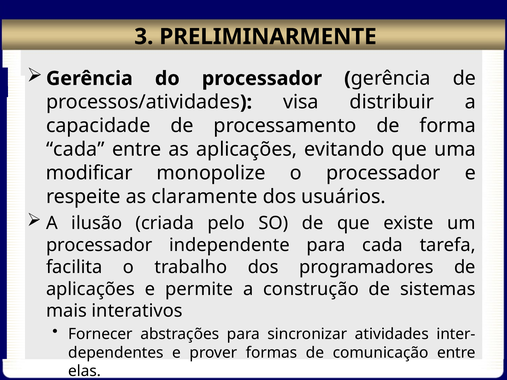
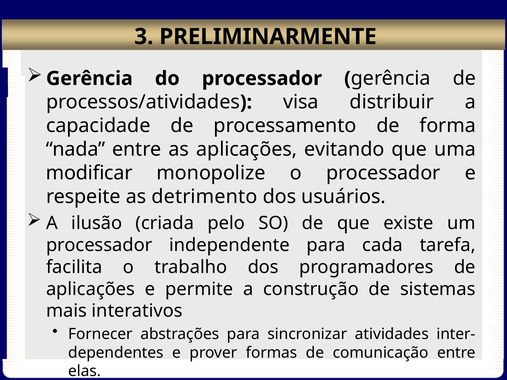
cada at (75, 150): cada -> nada
claramente: claramente -> detrimento
